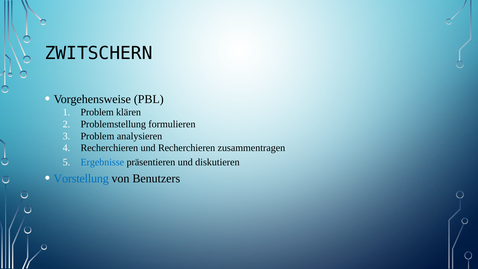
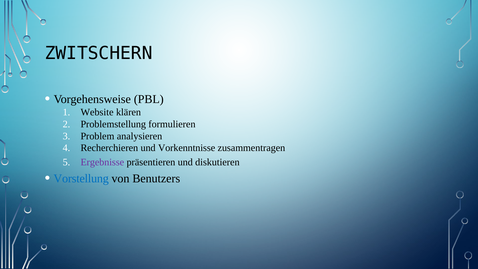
Problem at (97, 112): Problem -> Website
und Recherchieren: Recherchieren -> Vorkenntnisse
Ergebnisse colour: blue -> purple
